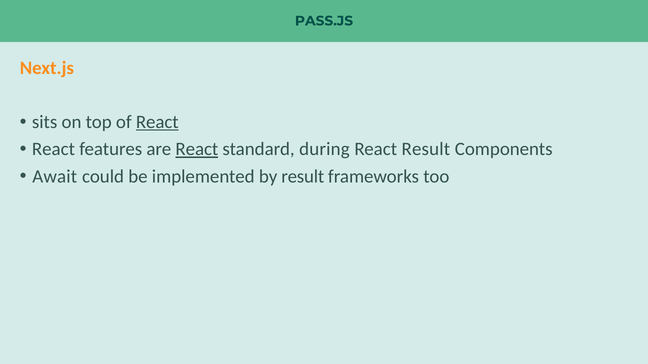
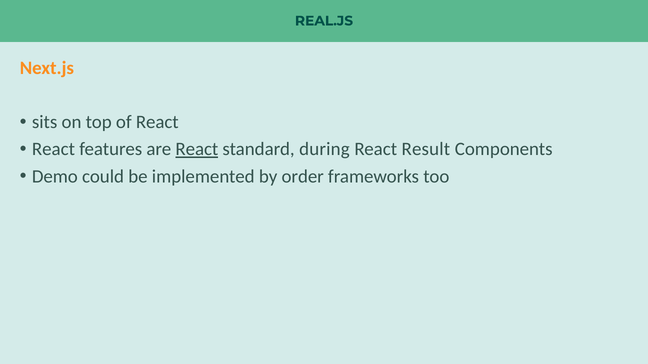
PASS.JS: PASS.JS -> REAL.JS
React at (157, 122) underline: present -> none
Await: Await -> Demo
by result: result -> order
